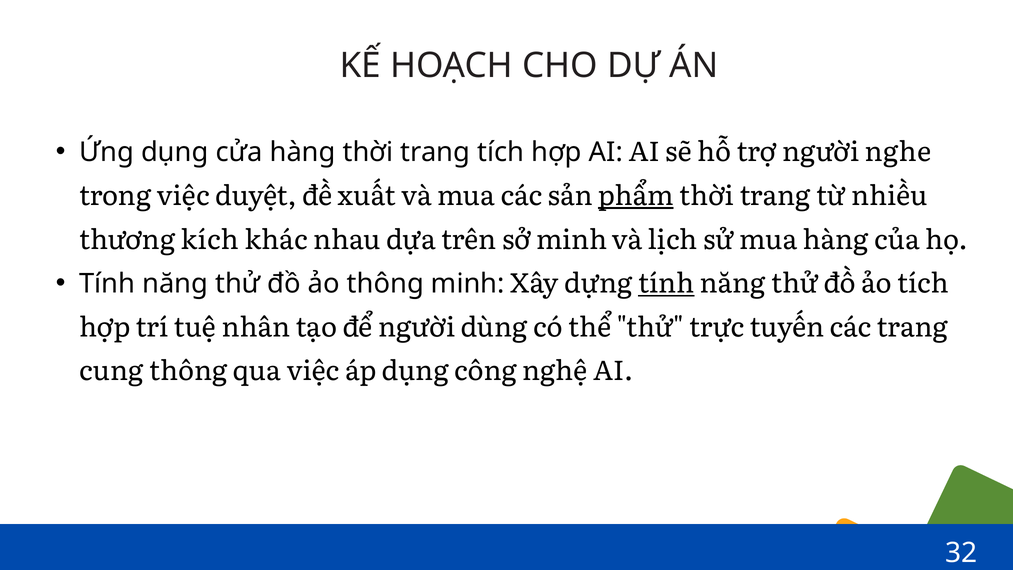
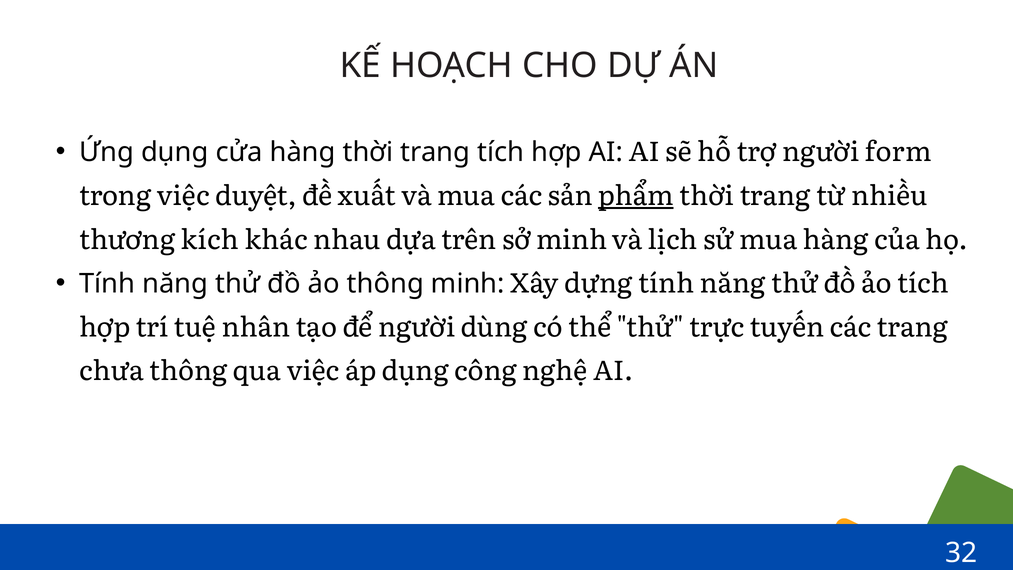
nghe: nghe -> form
tính at (666, 284) underline: present -> none
cung: cung -> chưa
